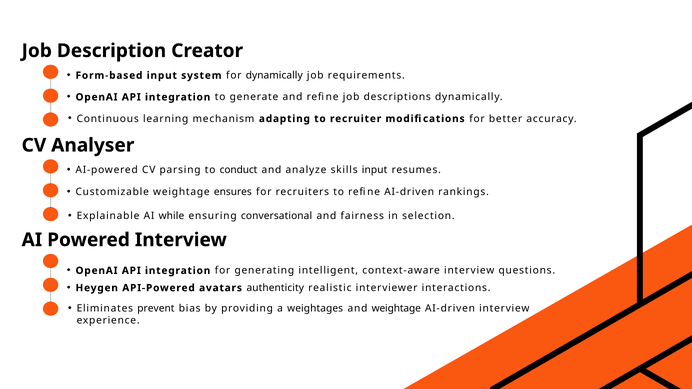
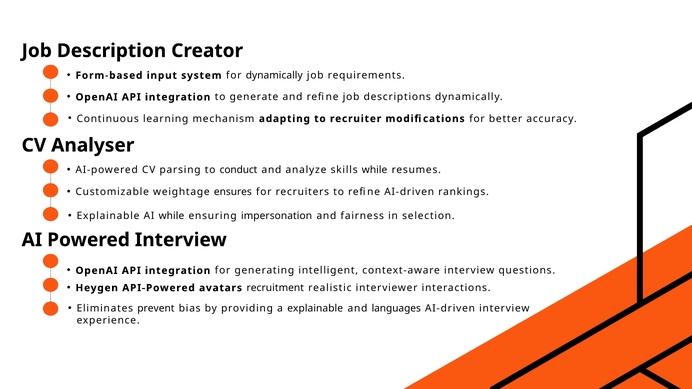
skills input: input -> while
conversational: conversational -> impersonation
authenticity: authenticity -> recruitment
a weightages: weightages -> explainable
and weightage: weightage -> languages
